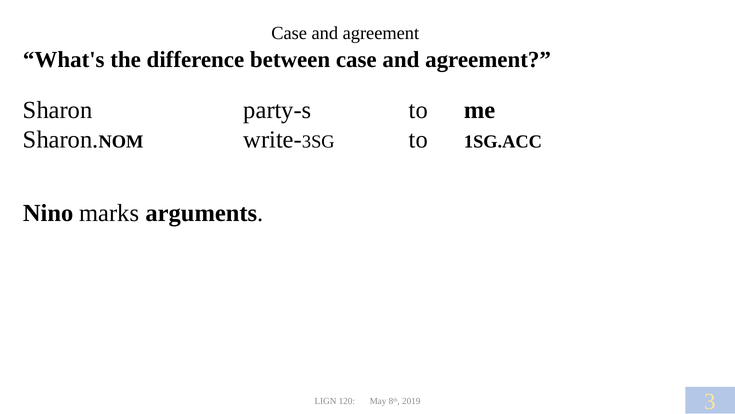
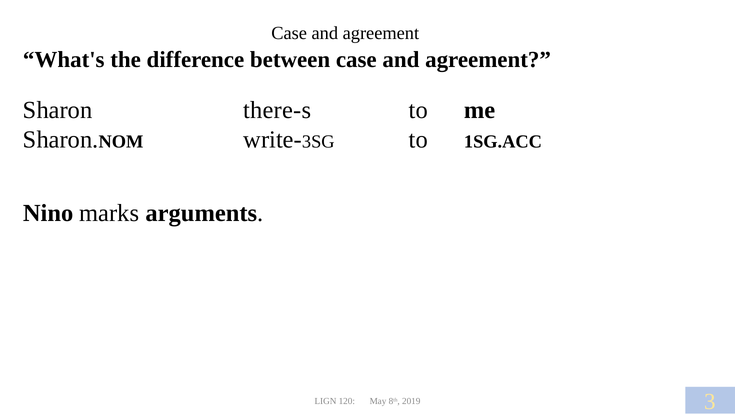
party-s: party-s -> there-s
